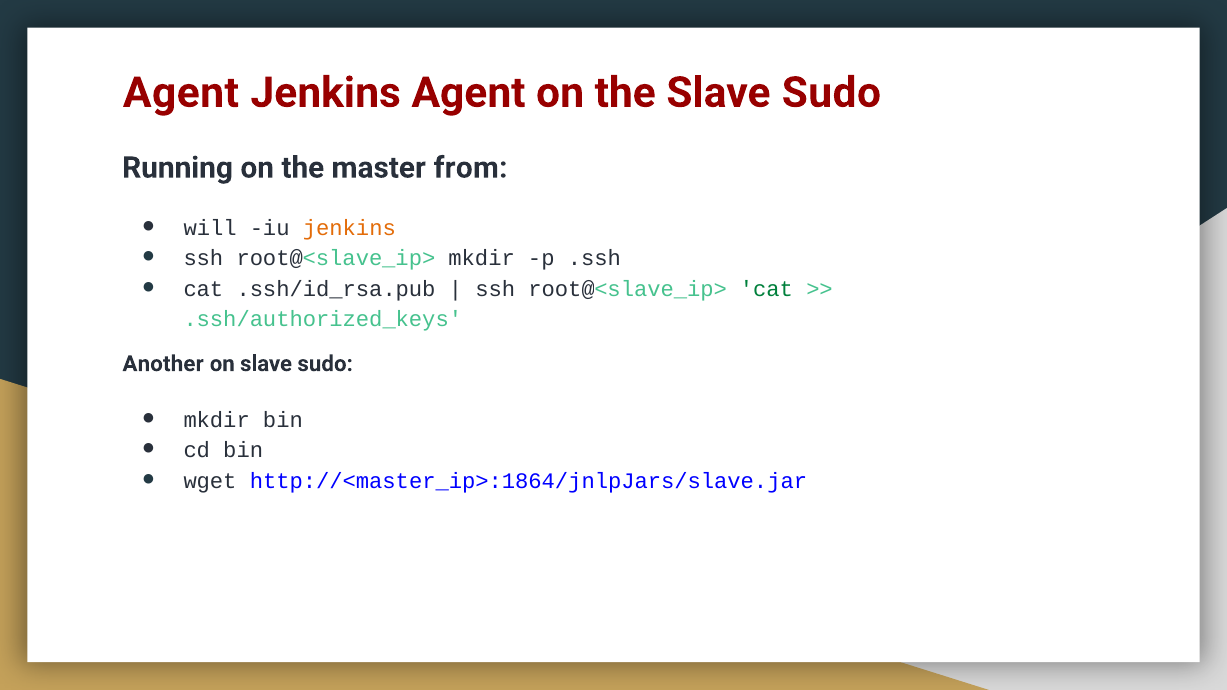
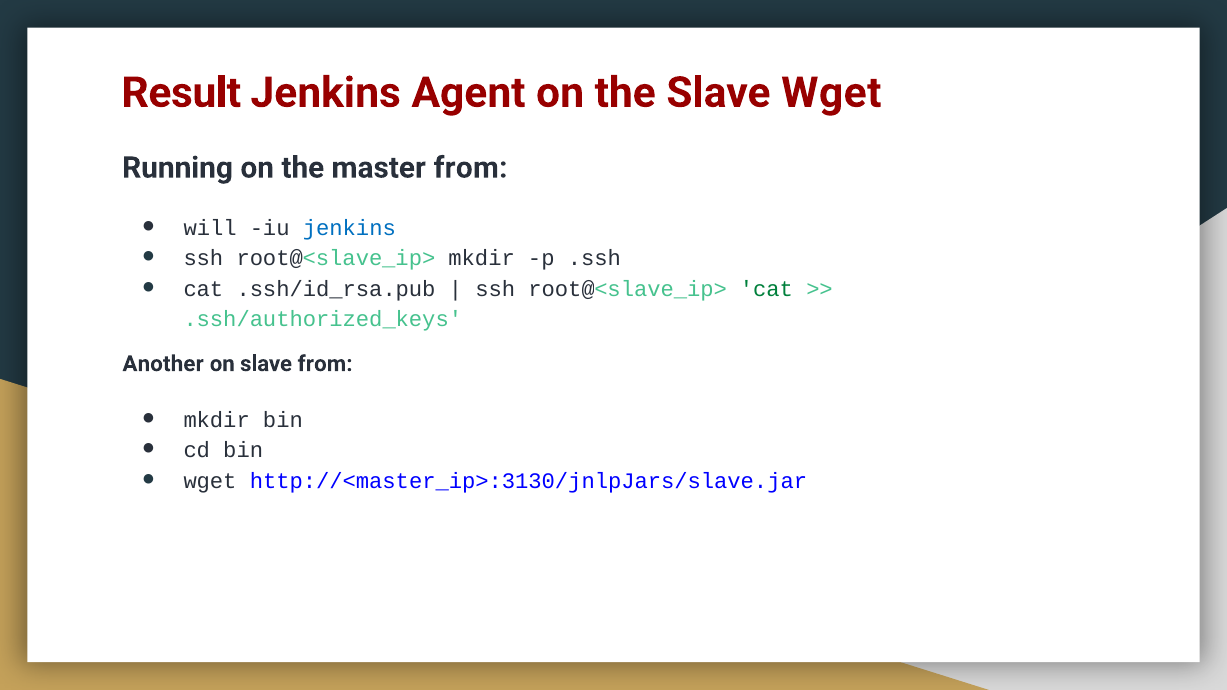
Agent at (181, 93): Agent -> Result
the Slave Sudo: Sudo -> Wget
jenkins at (349, 228) colour: orange -> blue
on slave sudo: sudo -> from
http://<master_ip>:1864/jnlpJars/slave.jar: http://<master_ip>:1864/jnlpJars/slave.jar -> http://<master_ip>:3130/jnlpJars/slave.jar
